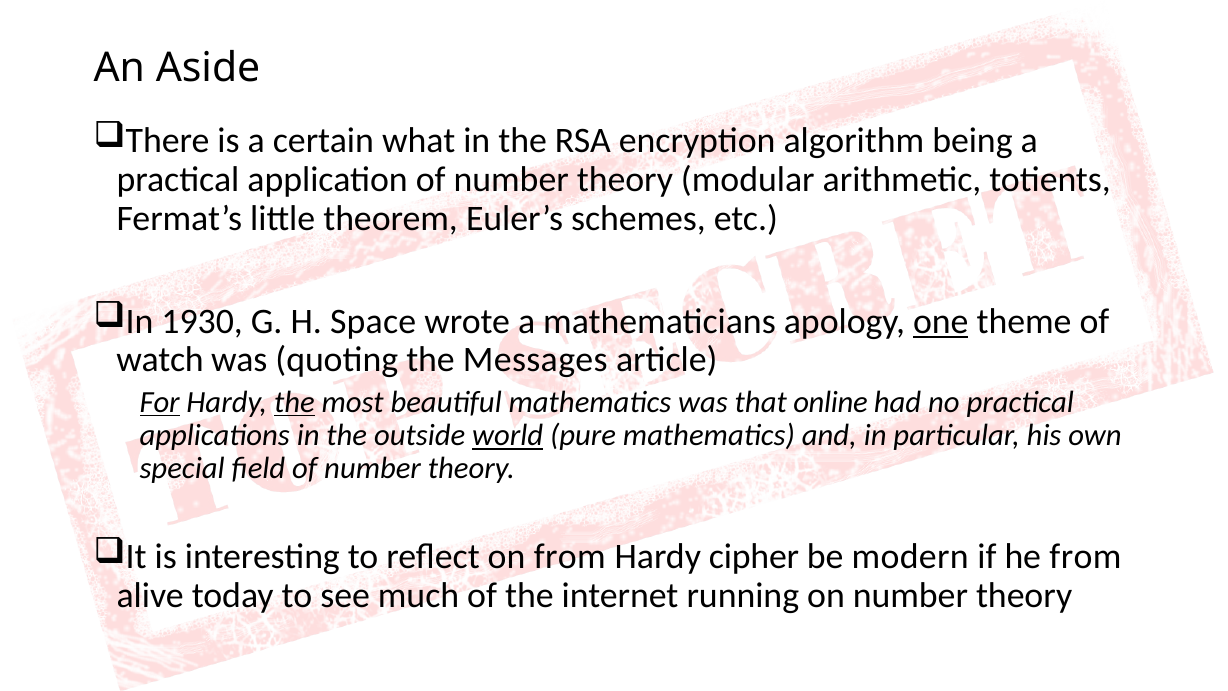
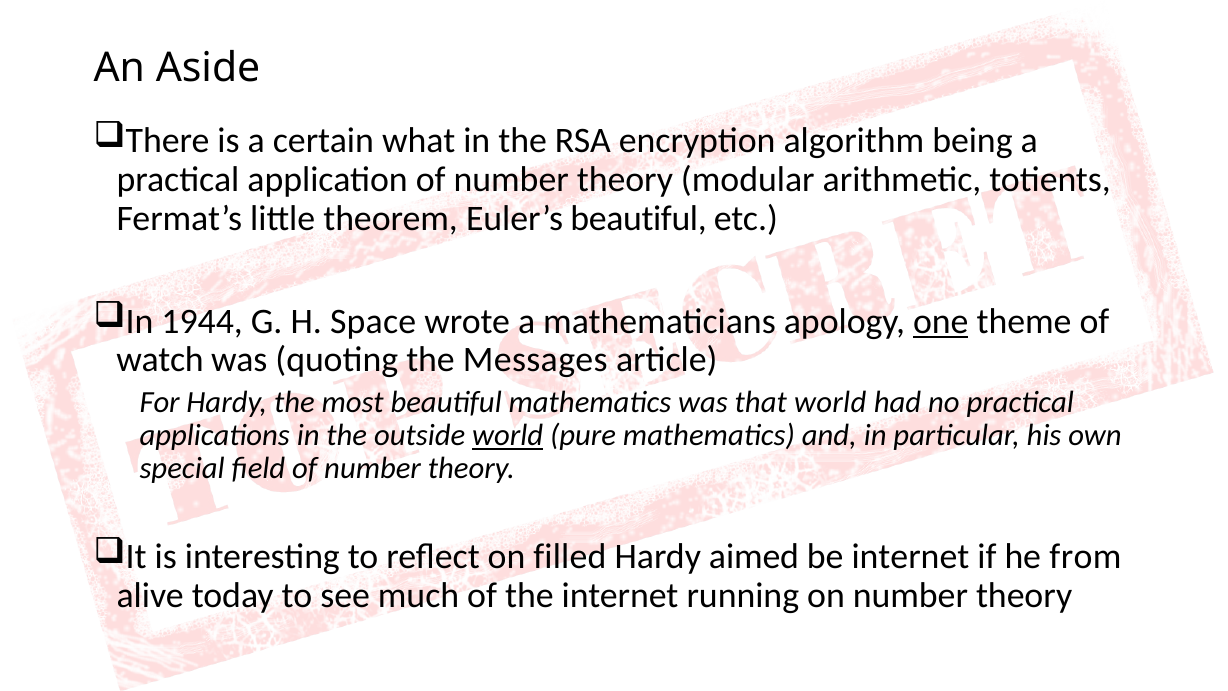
Euler’s schemes: schemes -> beautiful
1930: 1930 -> 1944
For underline: present -> none
the at (294, 402) underline: present -> none
that online: online -> world
on from: from -> filled
cipher: cipher -> aimed
be modern: modern -> internet
